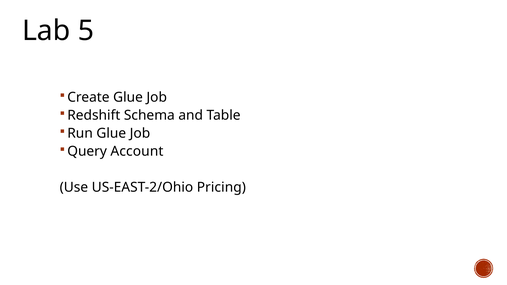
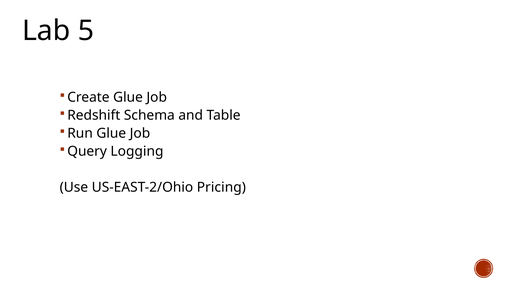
Account: Account -> Logging
